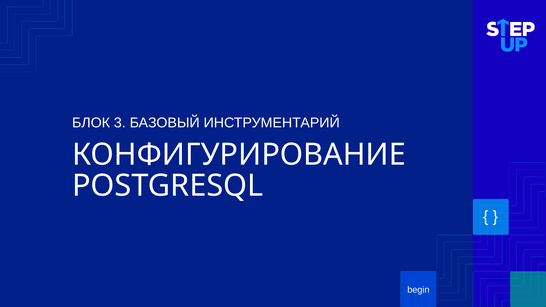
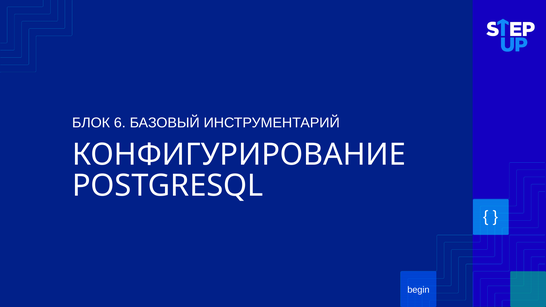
3: 3 -> 6
